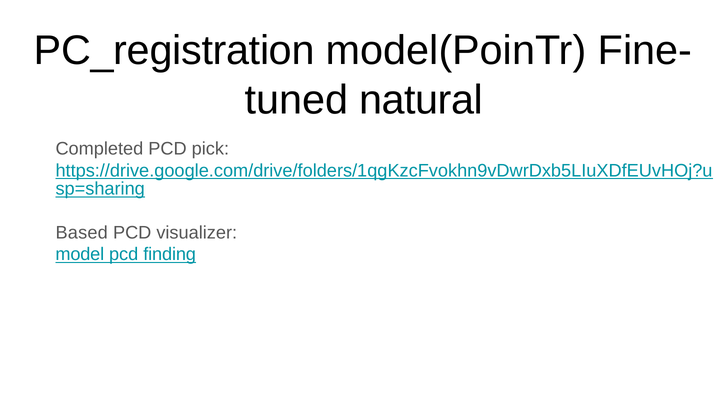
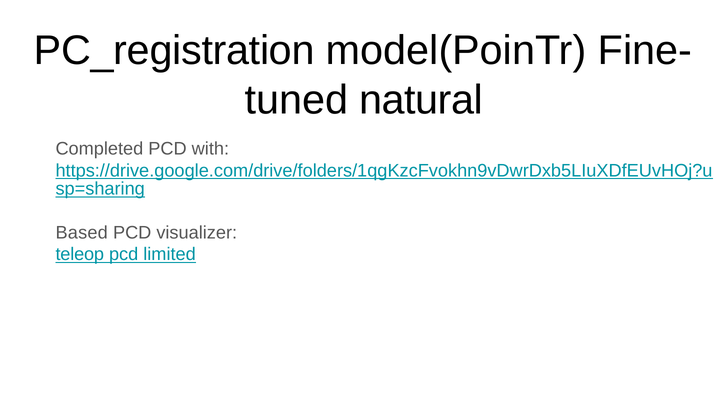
pick: pick -> with
model: model -> teleop
finding: finding -> limited
